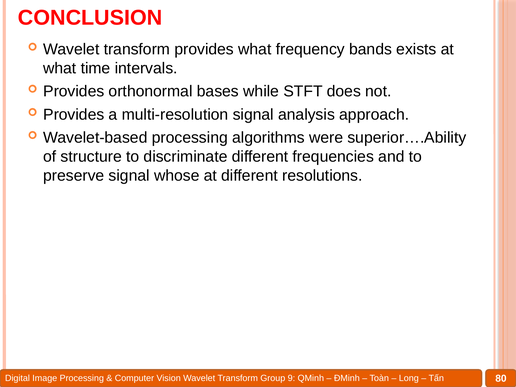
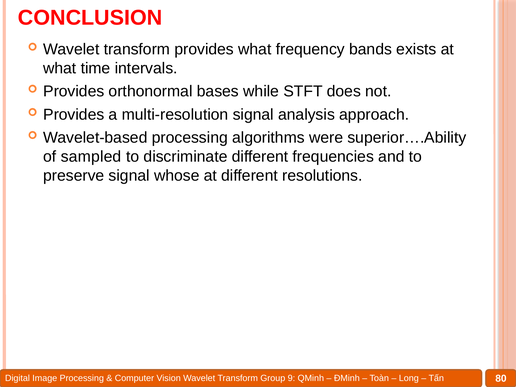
structure: structure -> sampled
